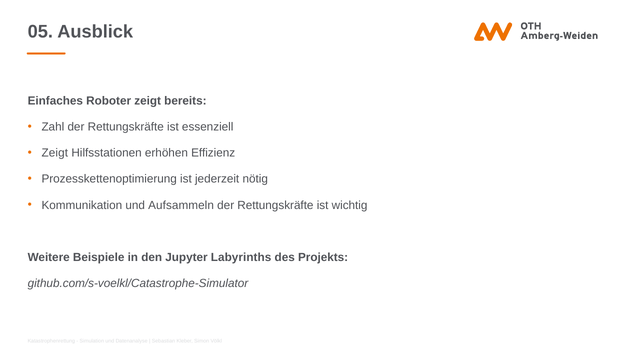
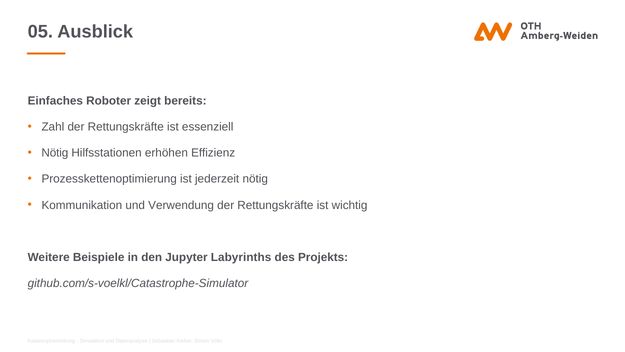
Zeigt at (55, 153): Zeigt -> Nötig
Aufsammeln: Aufsammeln -> Verwendung
